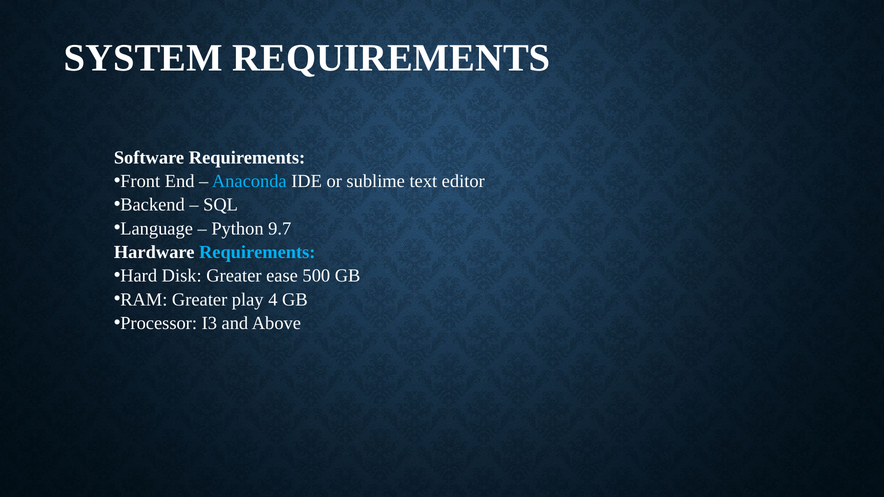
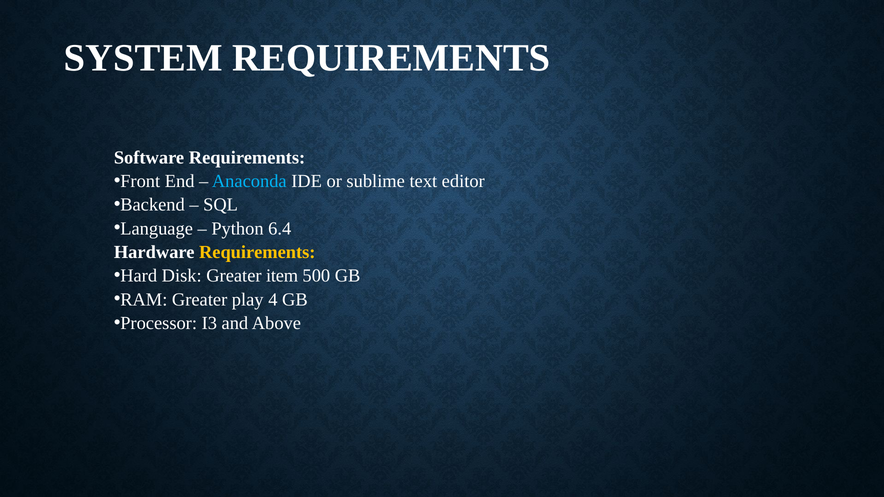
9.7: 9.7 -> 6.4
Requirements at (257, 252) colour: light blue -> yellow
ease: ease -> item
